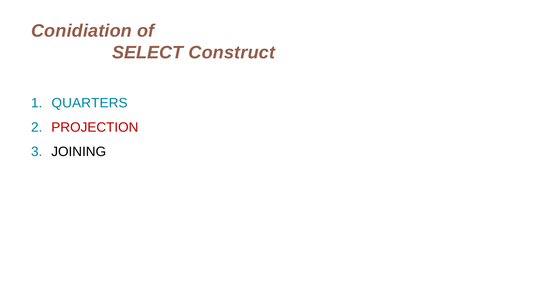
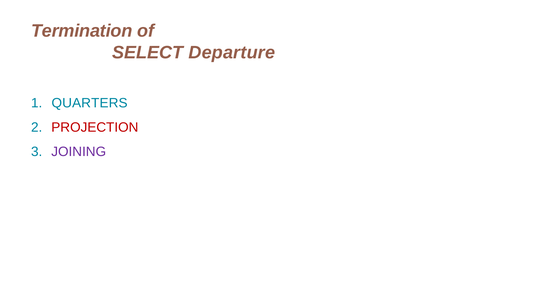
Conidiation: Conidiation -> Termination
Construct: Construct -> Departure
JOINING colour: black -> purple
